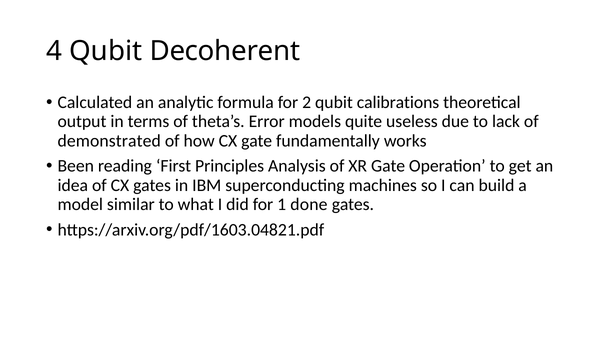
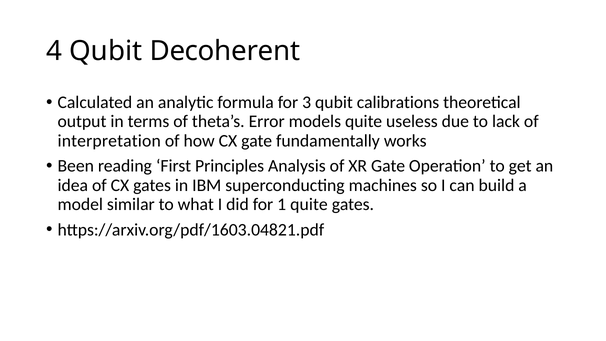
2: 2 -> 3
demonstrated: demonstrated -> interpretation
1 done: done -> quite
